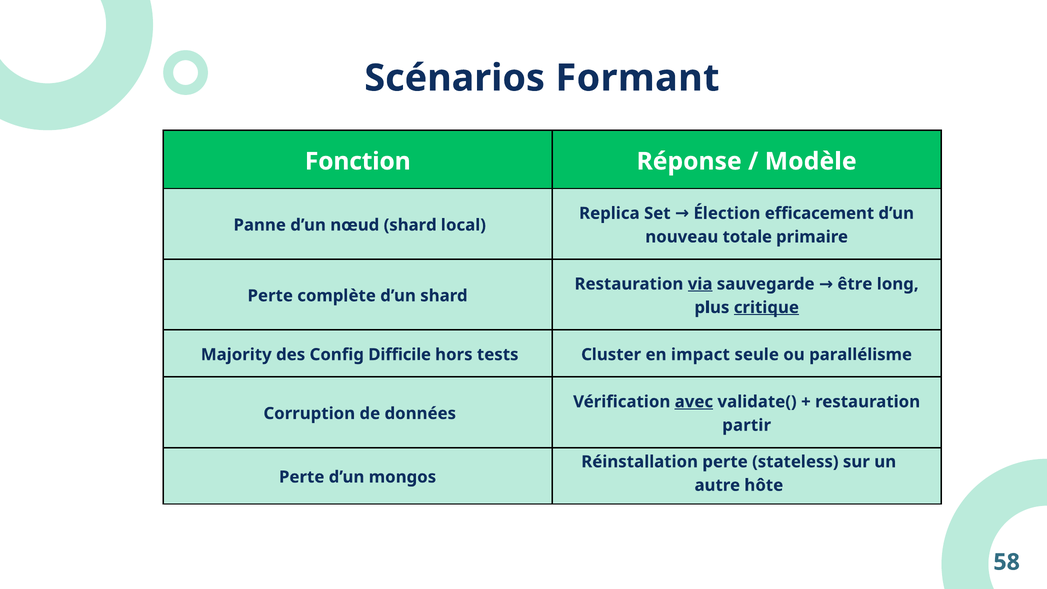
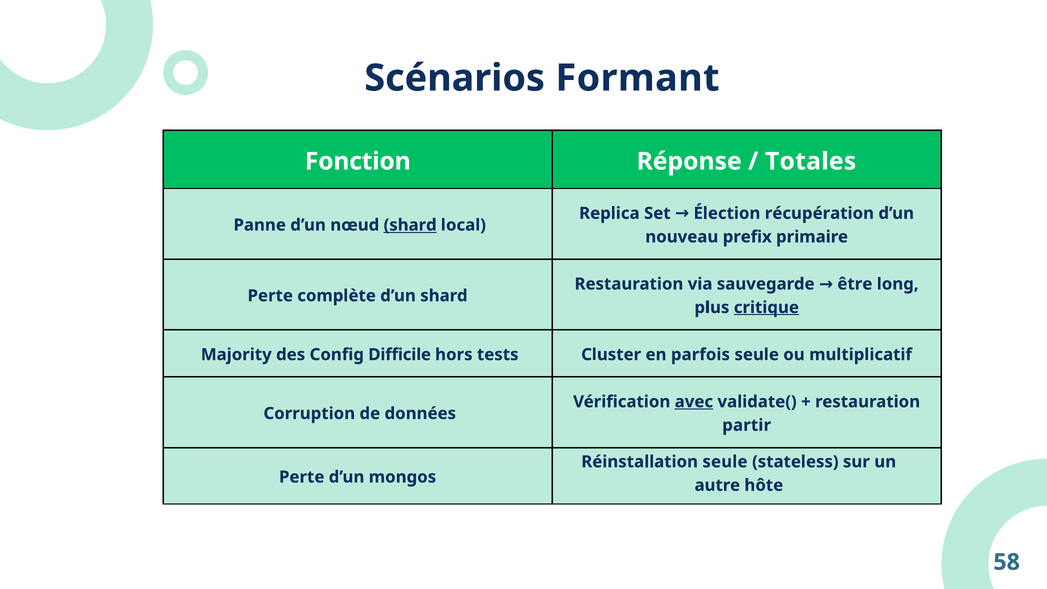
Modèle: Modèle -> Totales
efficacement: efficacement -> récupération
shard at (410, 225) underline: none -> present
totale: totale -> prefix
via underline: present -> none
impact: impact -> parfois
parallélisme: parallélisme -> multiplicatif
Réinstallation perte: perte -> seule
